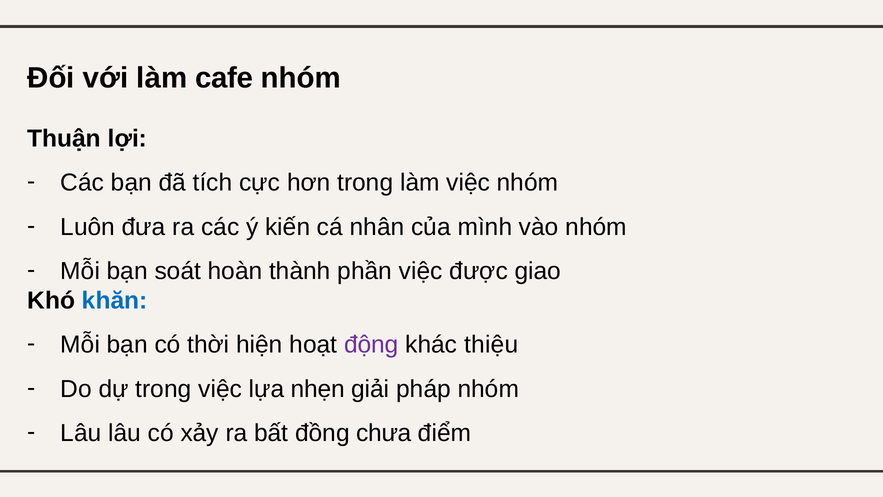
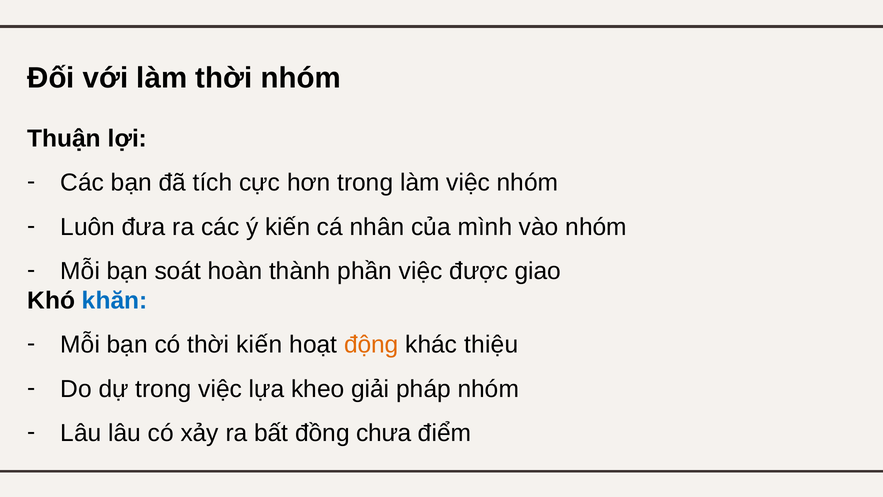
làm cafe: cafe -> thời
thời hiện: hiện -> kiến
động colour: purple -> orange
nhẹn: nhẹn -> kheo
